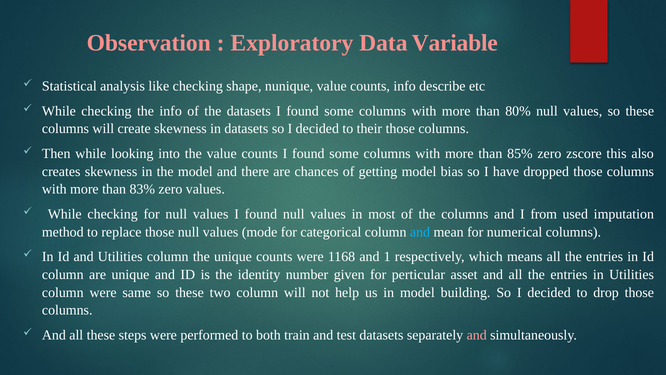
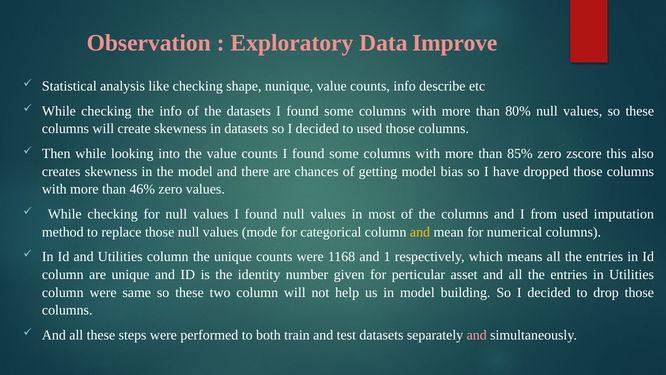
Variable: Variable -> Improve
to their: their -> used
83%: 83% -> 46%
and at (420, 232) colour: light blue -> yellow
